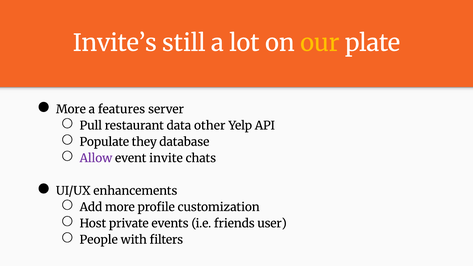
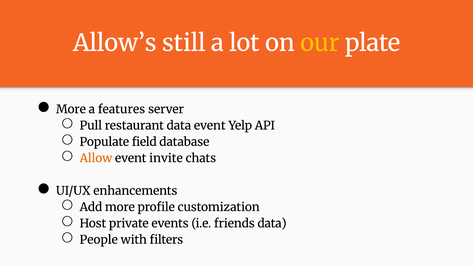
Invite’s: Invite’s -> Allow’s
data other: other -> event
they: they -> field
Allow colour: purple -> orange
friends user: user -> data
